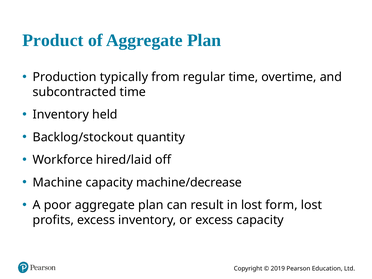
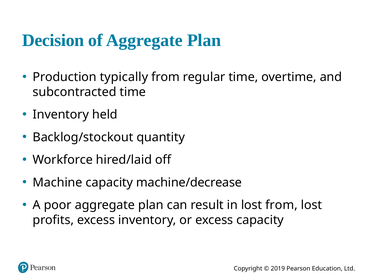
Product: Product -> Decision
lost form: form -> from
